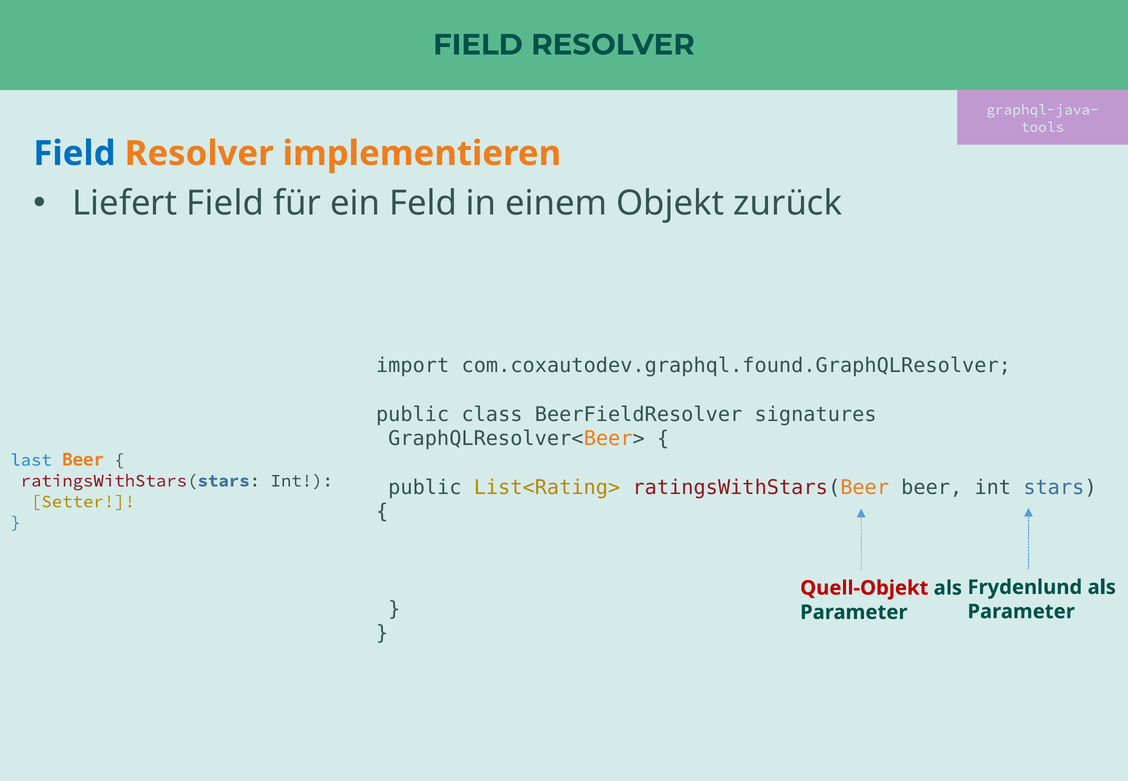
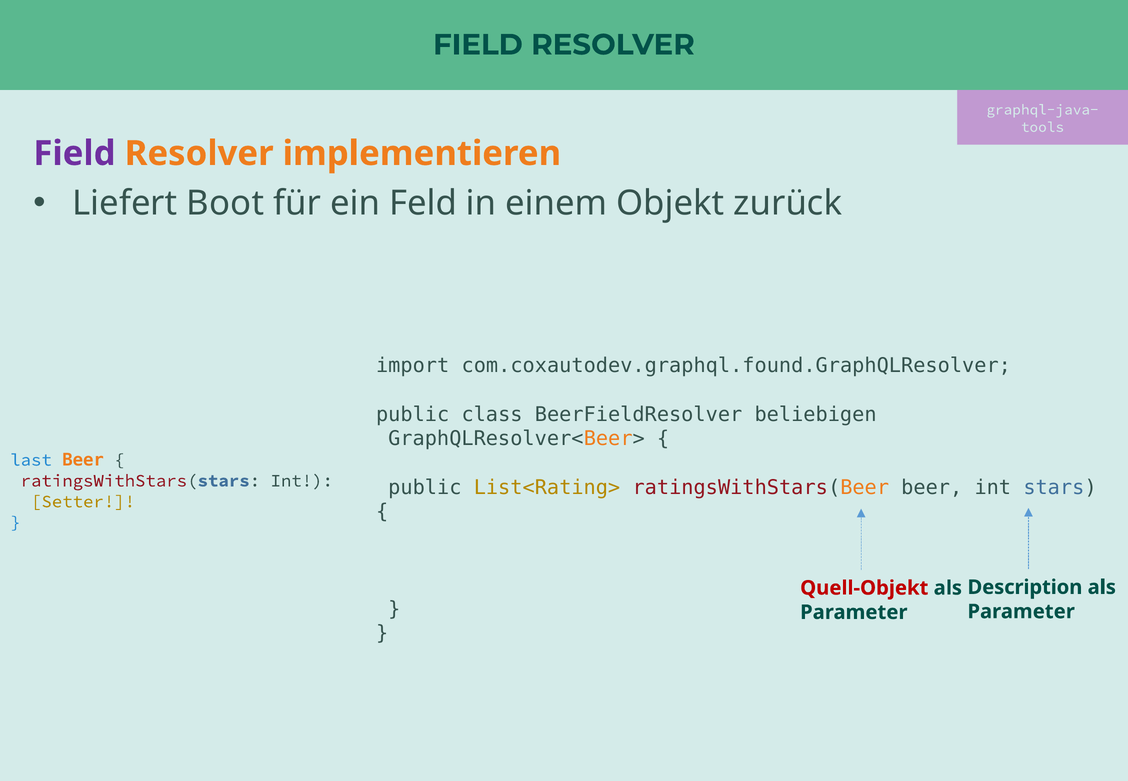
Field at (74, 153) colour: blue -> purple
Liefert Field: Field -> Boot
signatures: signatures -> beliebigen
Frydenlund: Frydenlund -> Description
